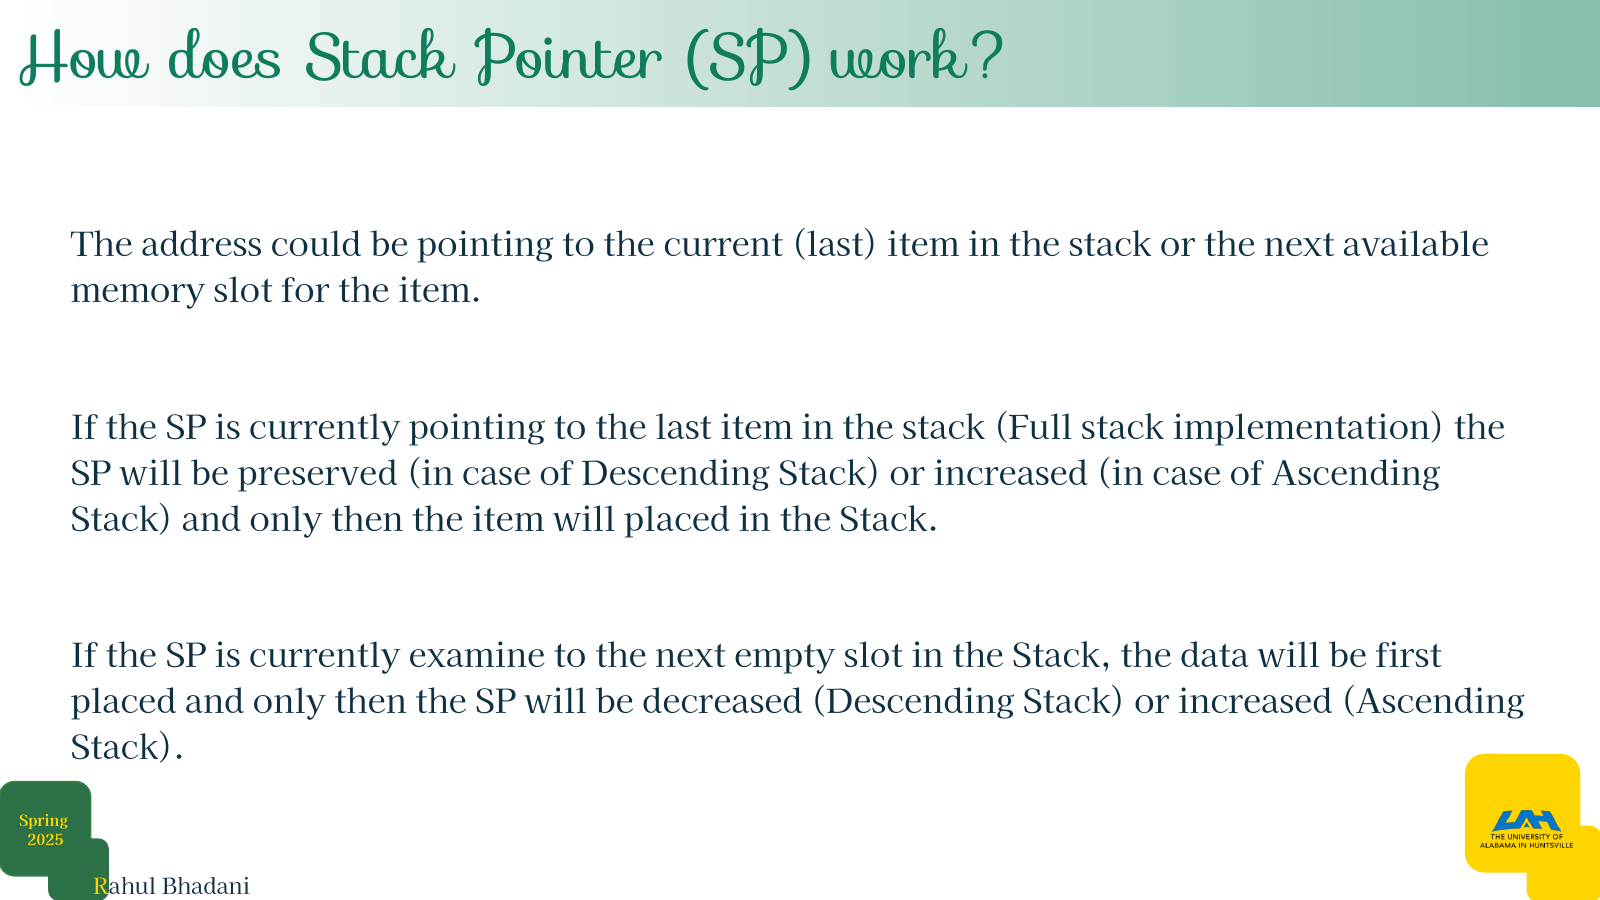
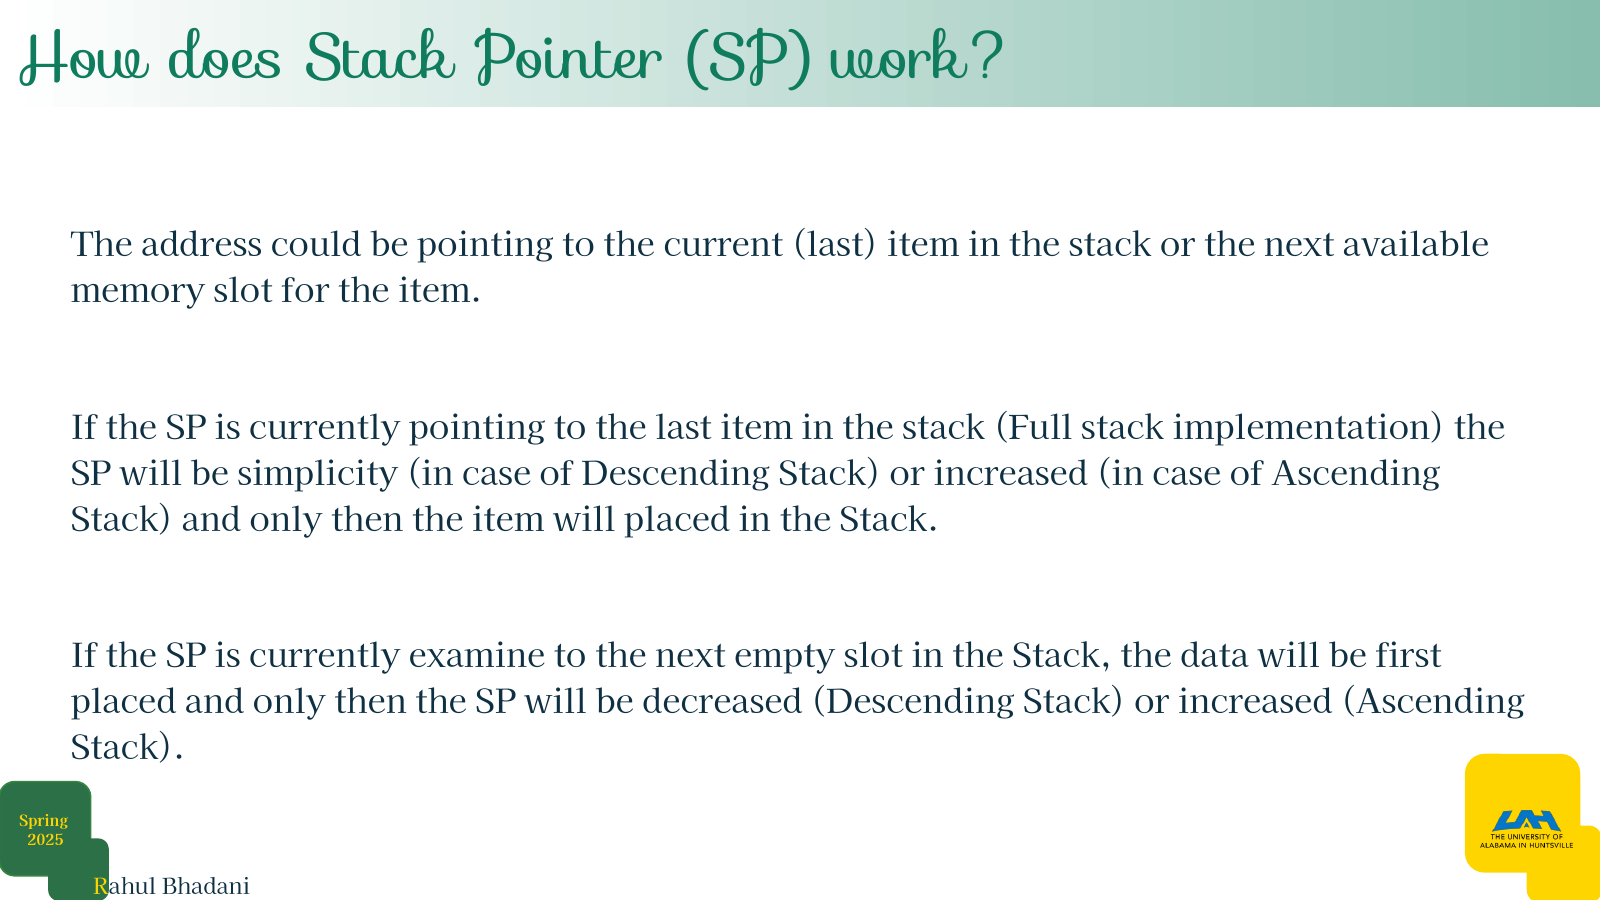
preserved: preserved -> simplicity
